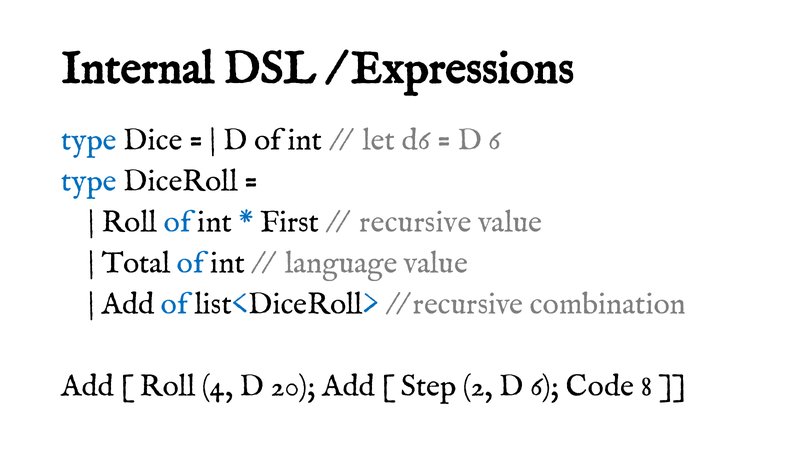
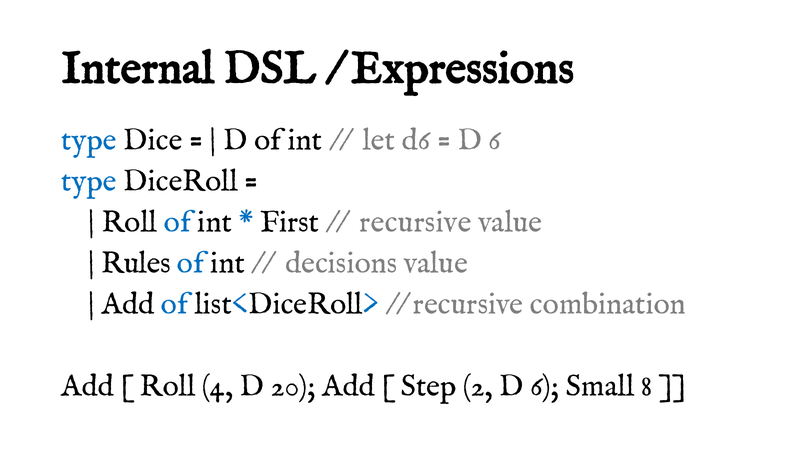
Total: Total -> Rules
language: language -> decisions
Code: Code -> Small
